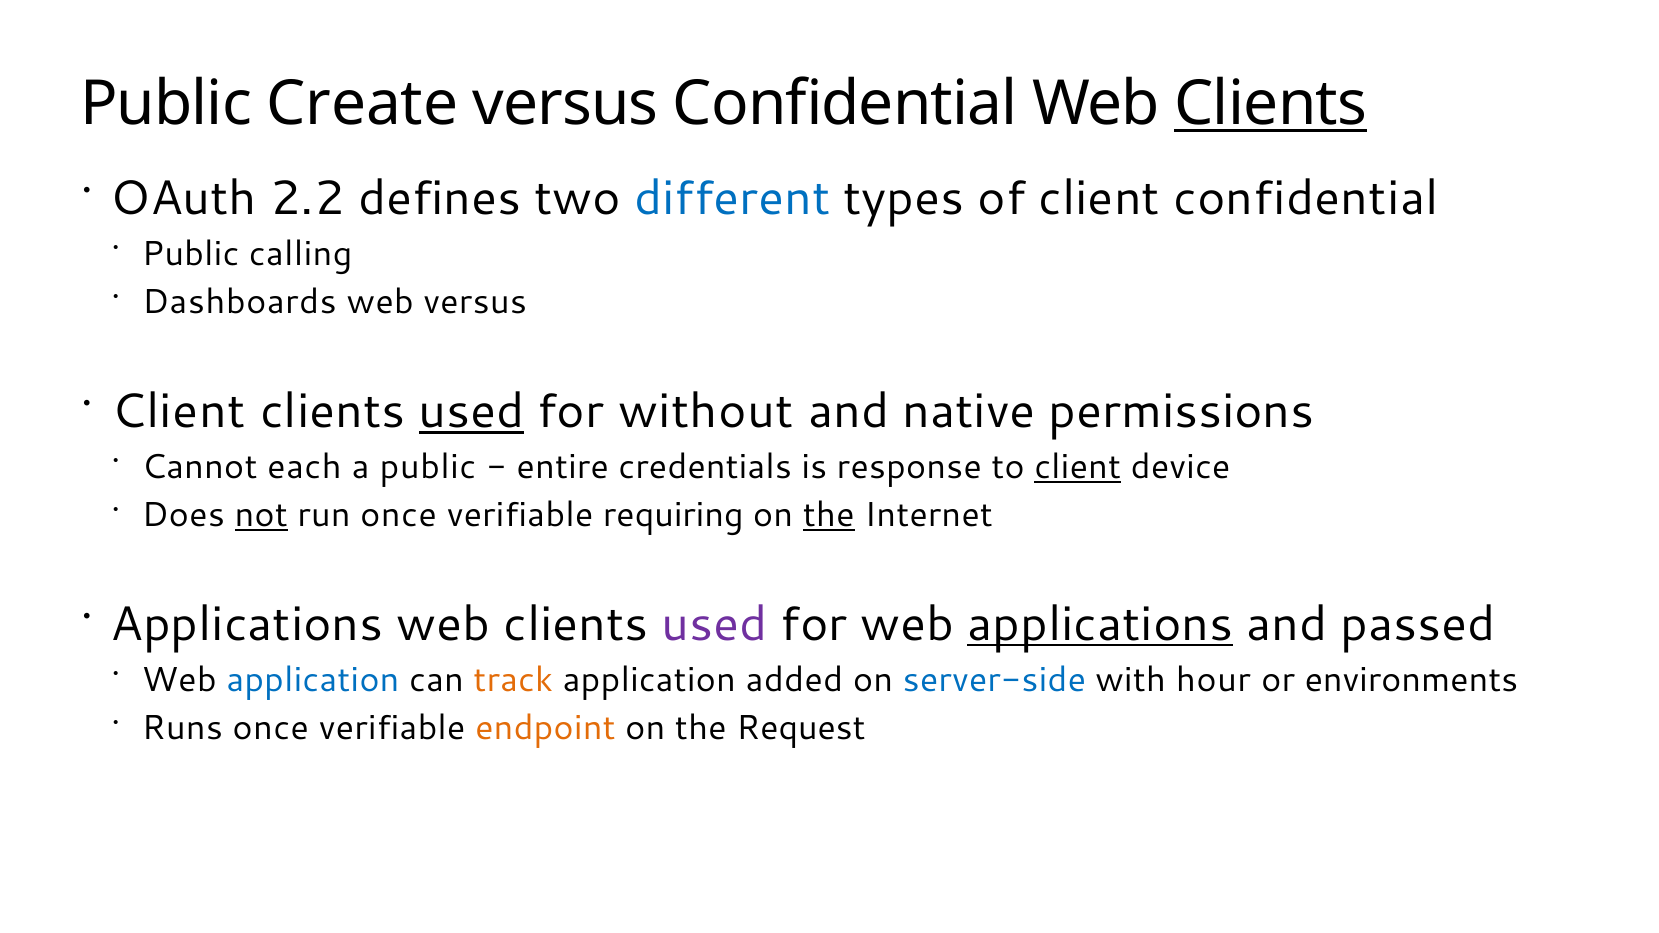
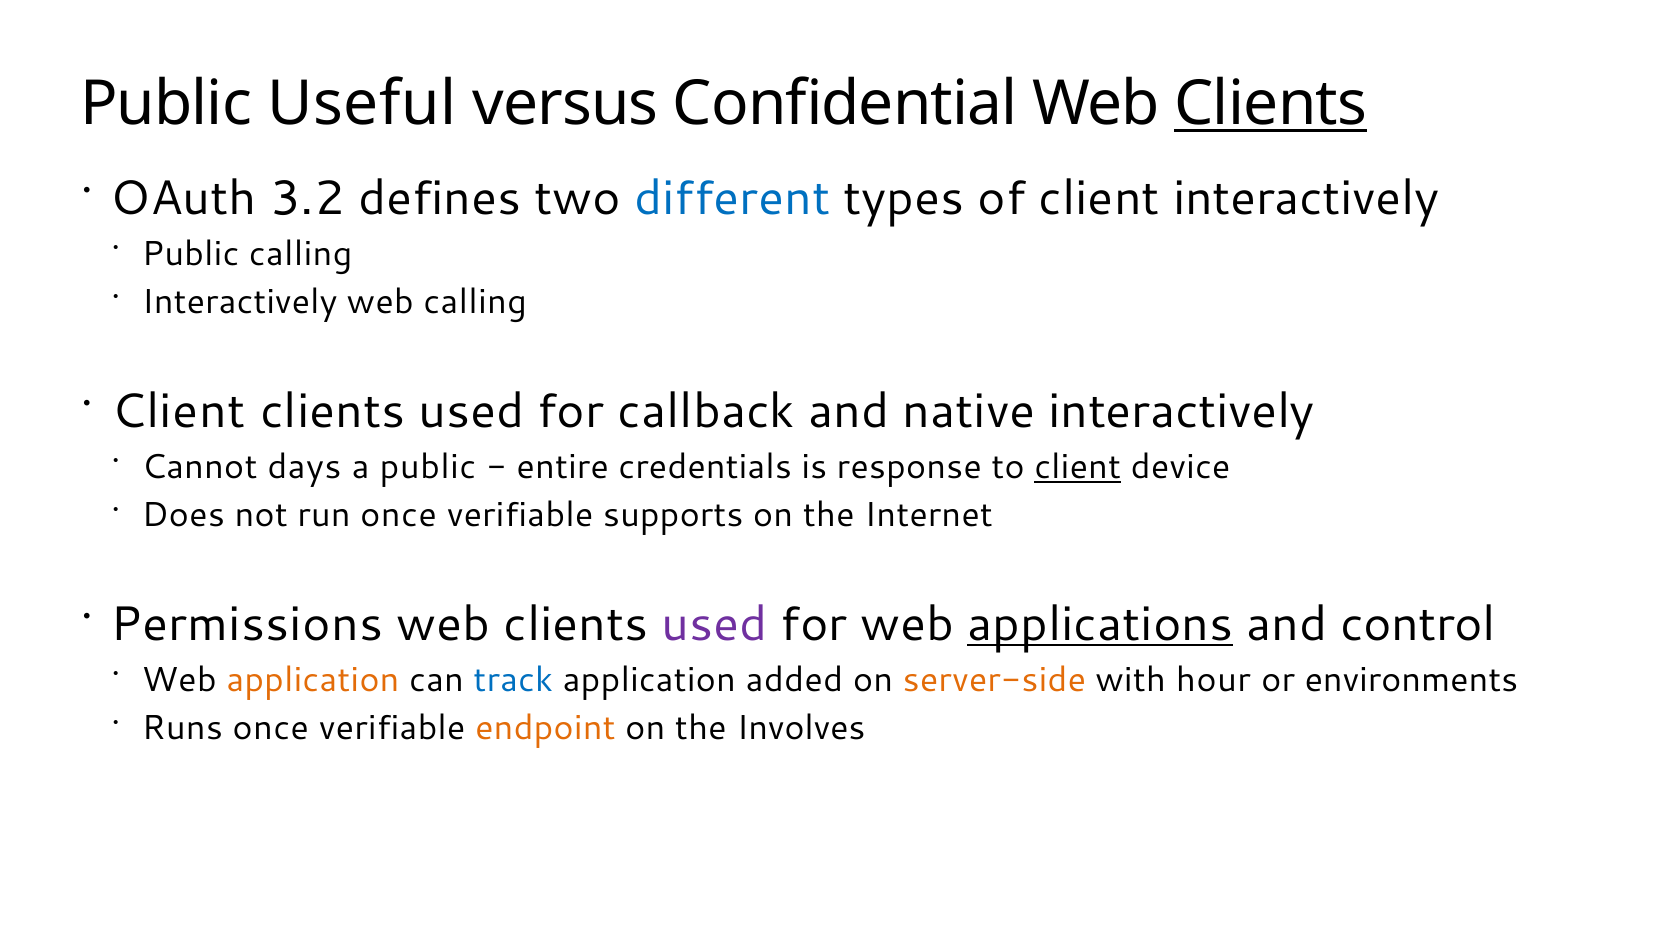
Create: Create -> Useful
2.2: 2.2 -> 3.2
client confidential: confidential -> interactively
Dashboards at (239, 302): Dashboards -> Interactively
web versus: versus -> calling
used at (471, 411) underline: present -> none
without: without -> callback
native permissions: permissions -> interactively
each: each -> days
not underline: present -> none
requiring: requiring -> supports
the at (829, 515) underline: present -> none
Applications at (247, 624): Applications -> Permissions
passed: passed -> control
application at (313, 680) colour: blue -> orange
track colour: orange -> blue
server-side colour: blue -> orange
Request: Request -> Involves
